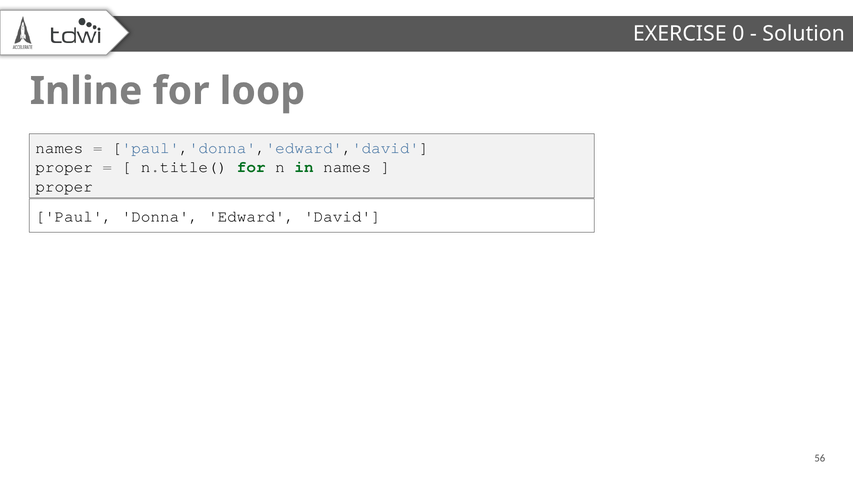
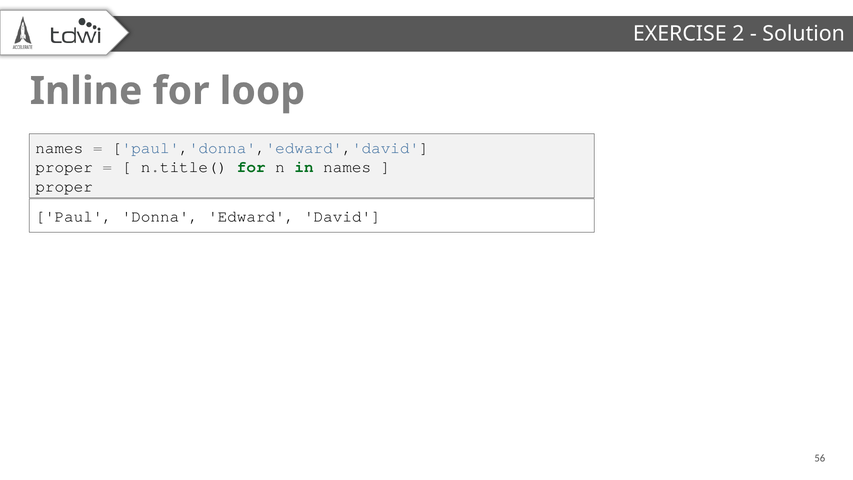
0: 0 -> 2
